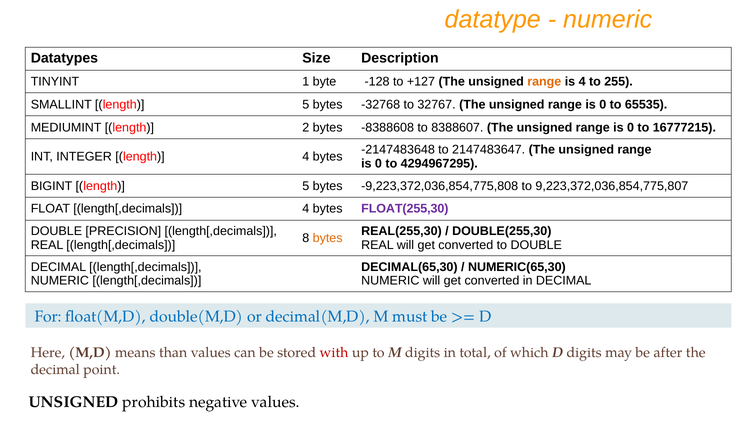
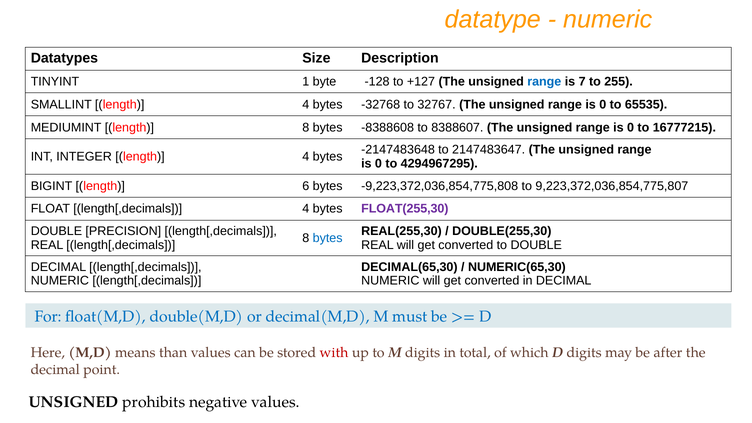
range at (544, 82) colour: orange -> blue
is 4: 4 -> 7
SMALLINT length 5: 5 -> 4
length 2: 2 -> 8
BIGINT length 5: 5 -> 6
bytes at (328, 238) colour: orange -> blue
